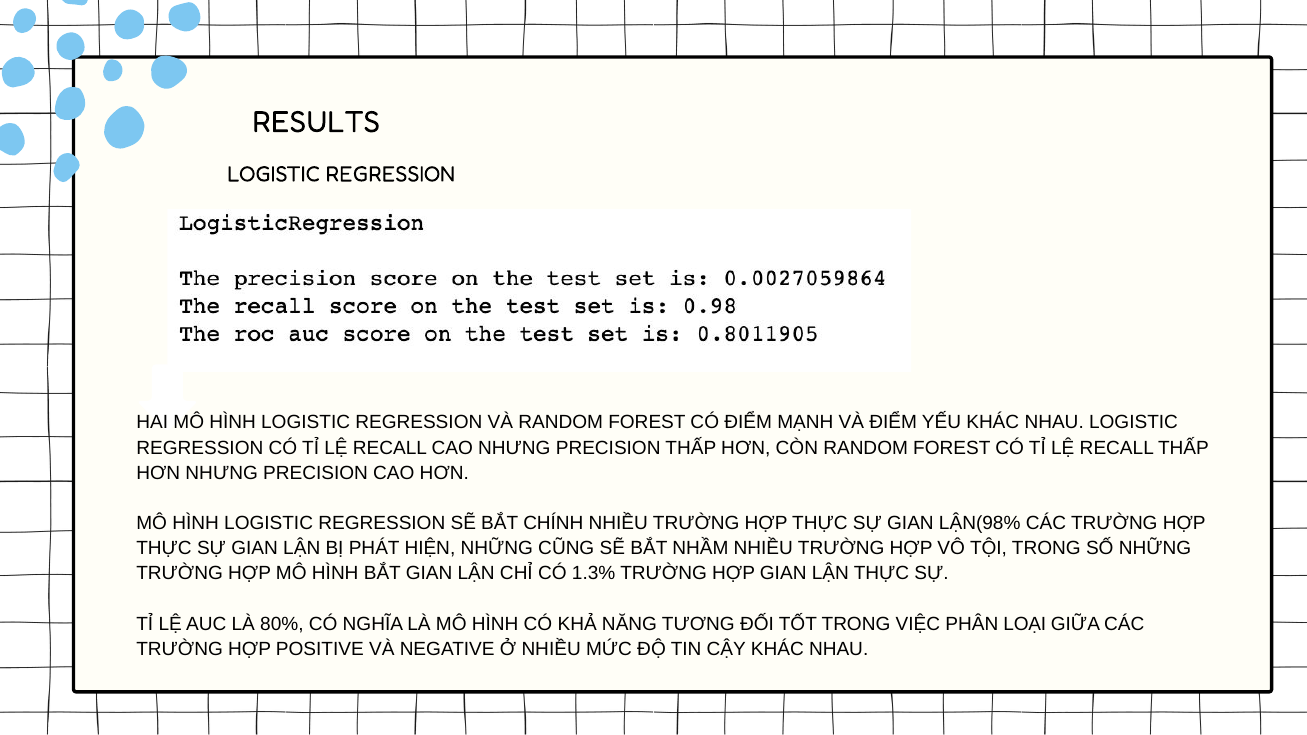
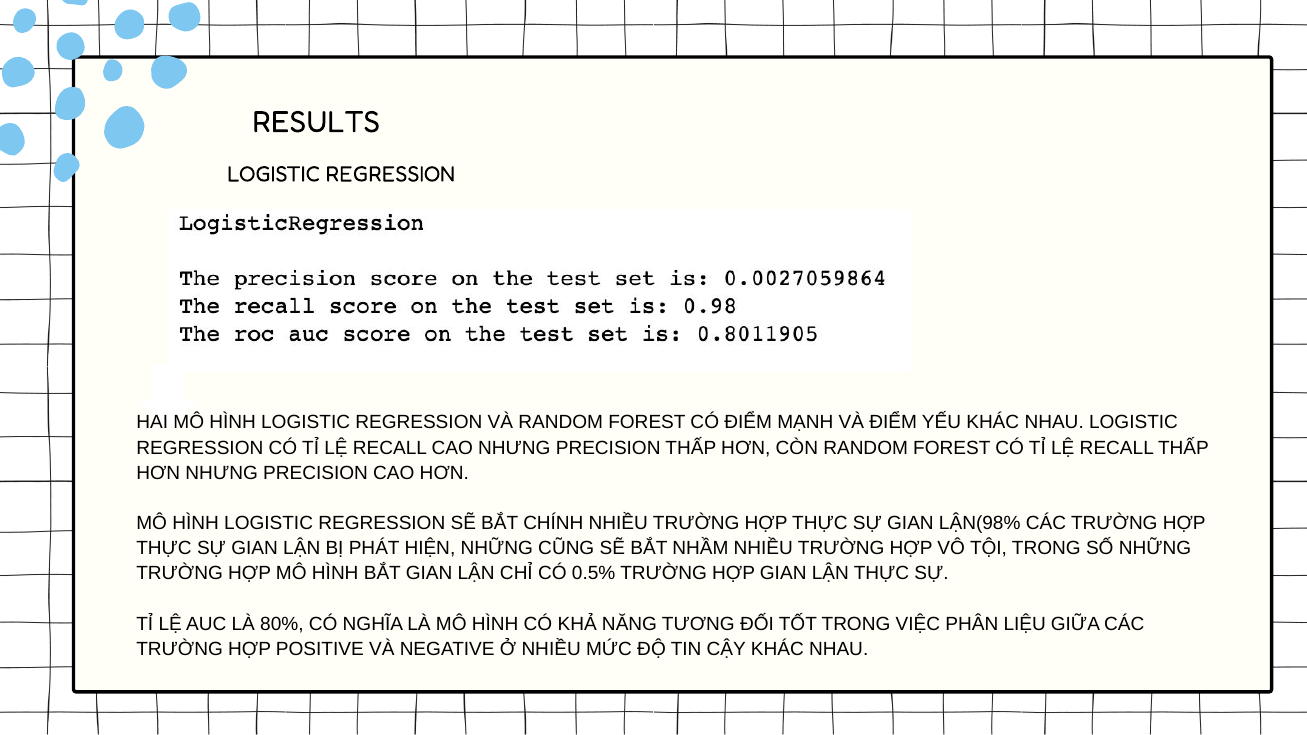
1.3%: 1.3% -> 0.5%
LOẠI: LOẠI -> LIỆU
